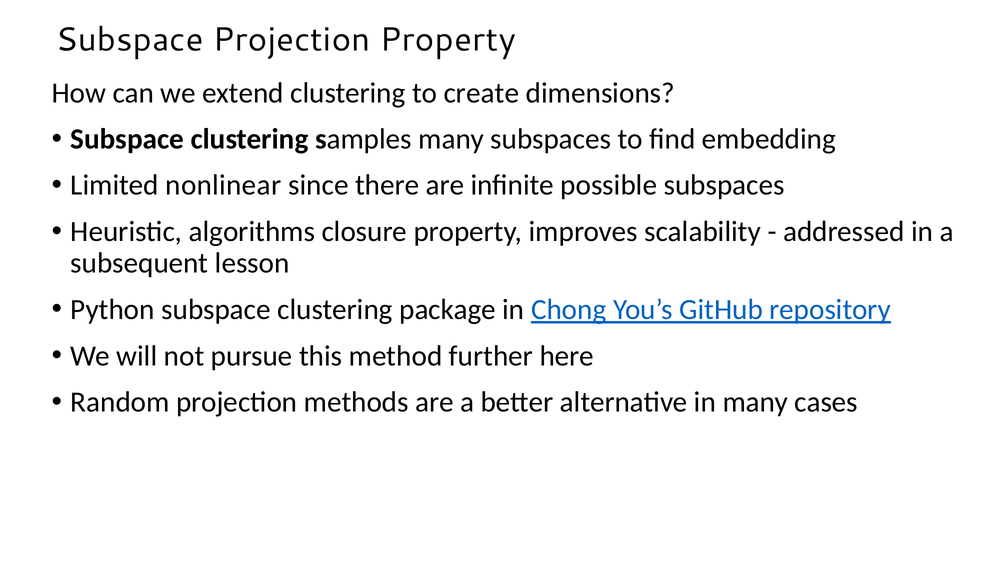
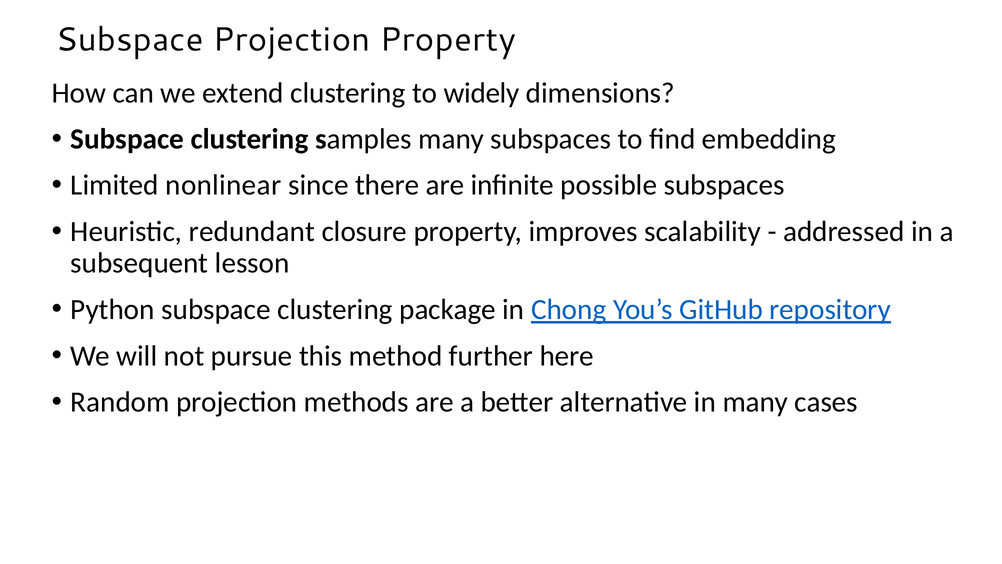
create: create -> widely
algorithms: algorithms -> redundant
